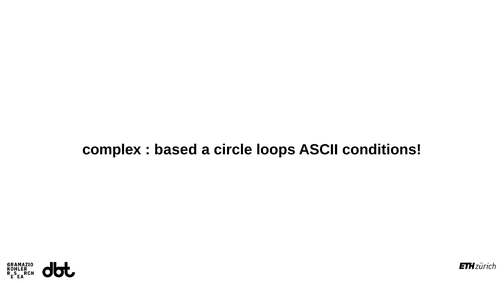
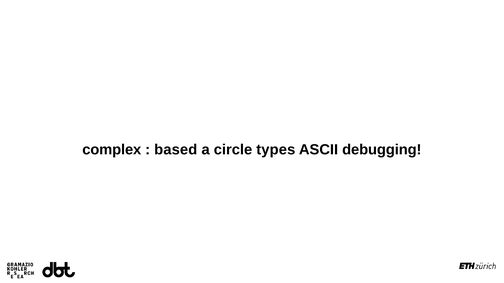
loops: loops -> types
conditions: conditions -> debugging
